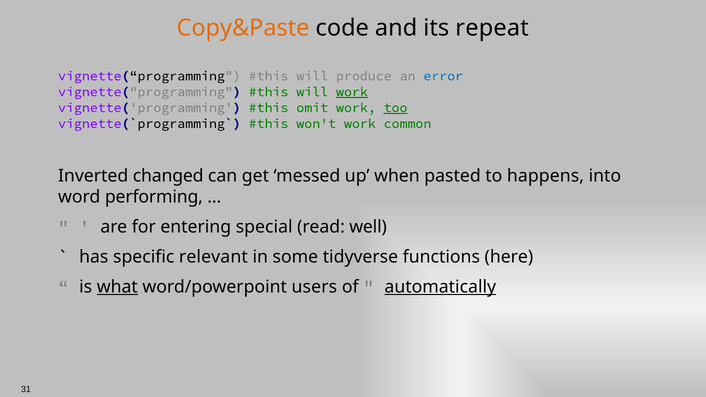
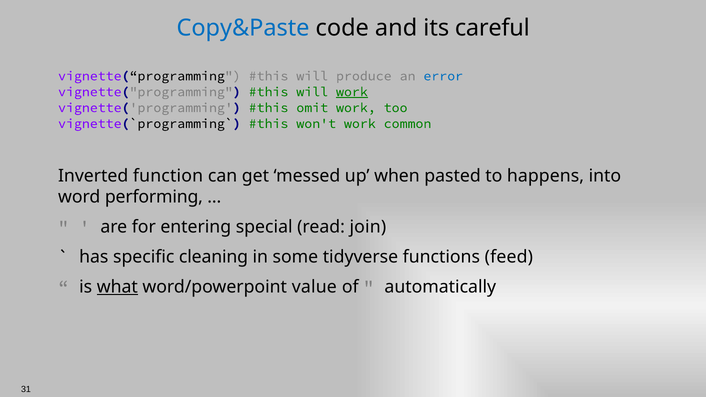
Copy&Paste colour: orange -> blue
repeat: repeat -> careful
too underline: present -> none
changed: changed -> function
well: well -> join
relevant: relevant -> cleaning
here: here -> feed
users: users -> value
automatically underline: present -> none
